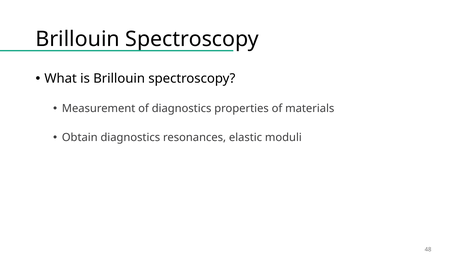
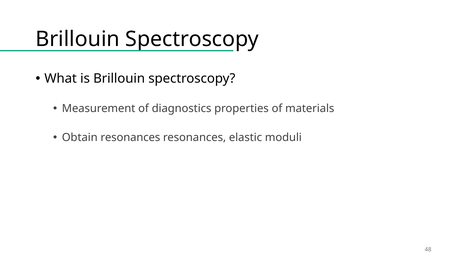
Obtain diagnostics: diagnostics -> resonances
